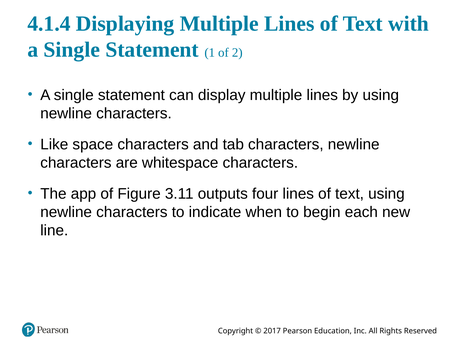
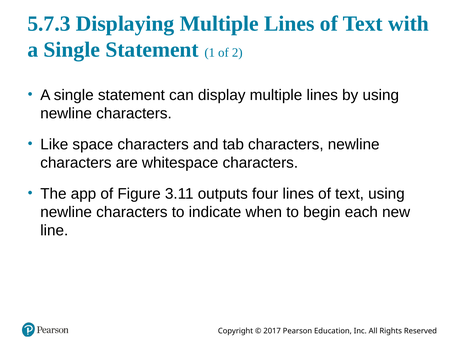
4.1.4: 4.1.4 -> 5.7.3
